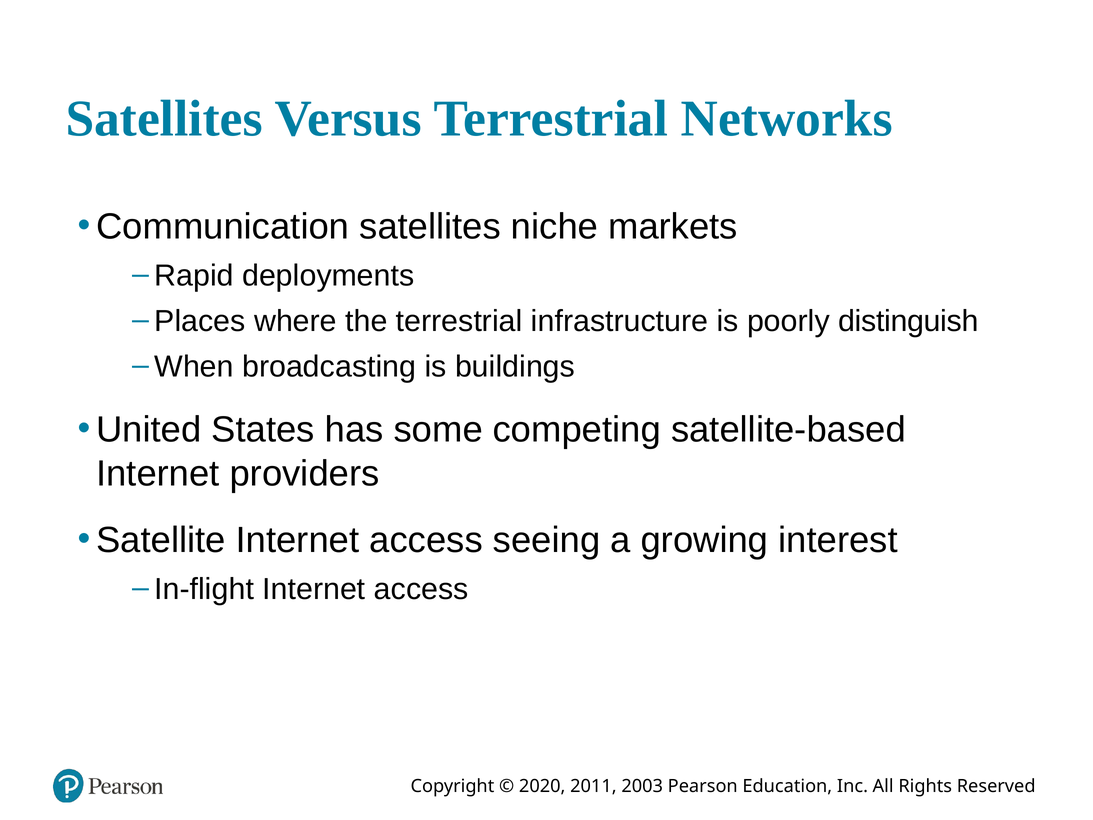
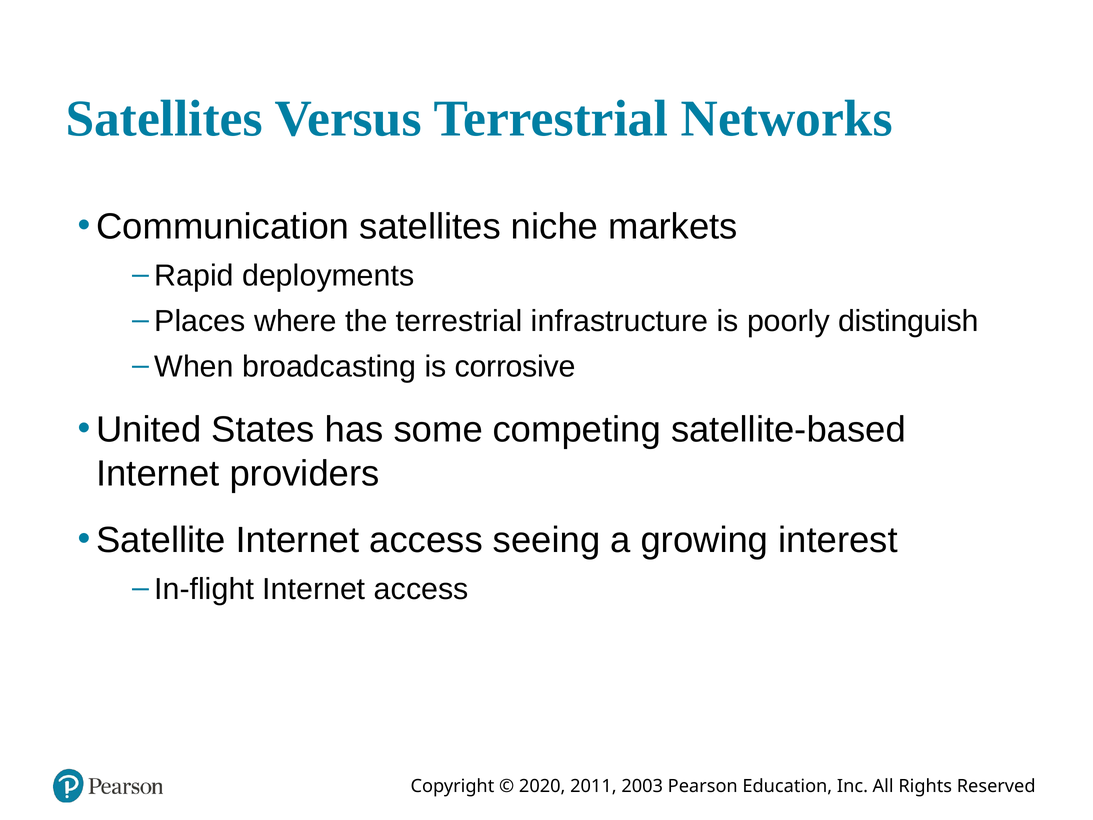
buildings: buildings -> corrosive
